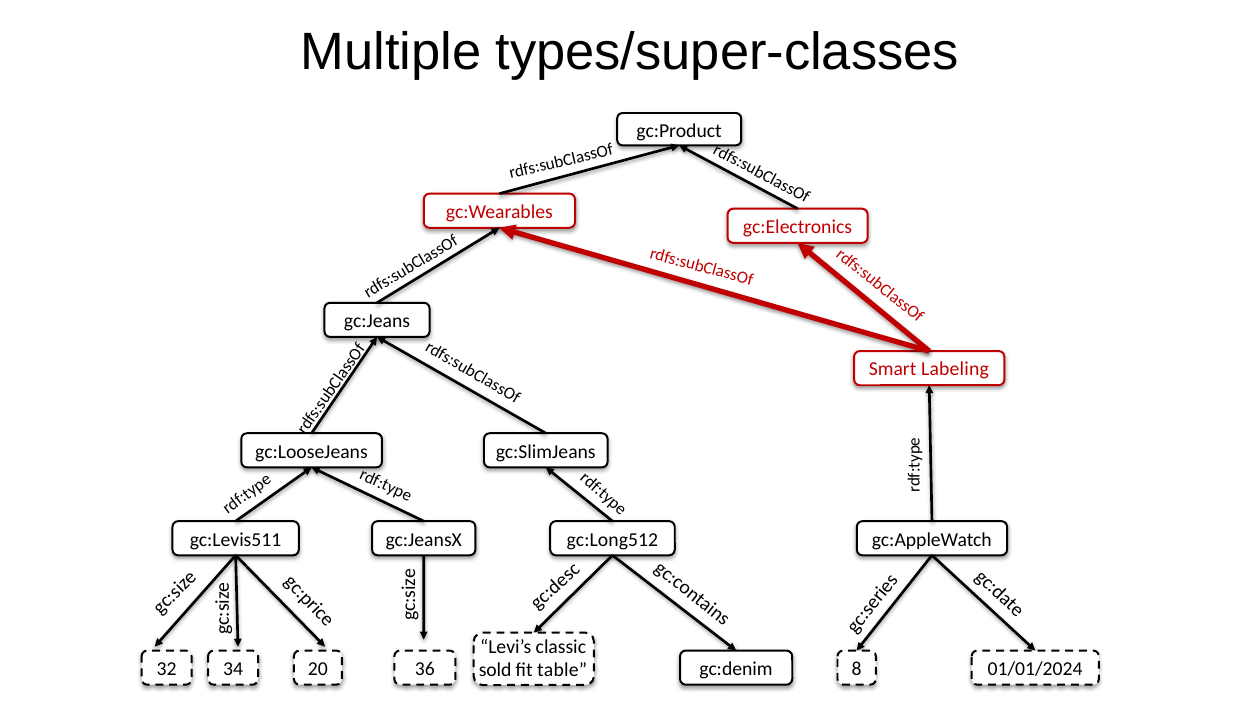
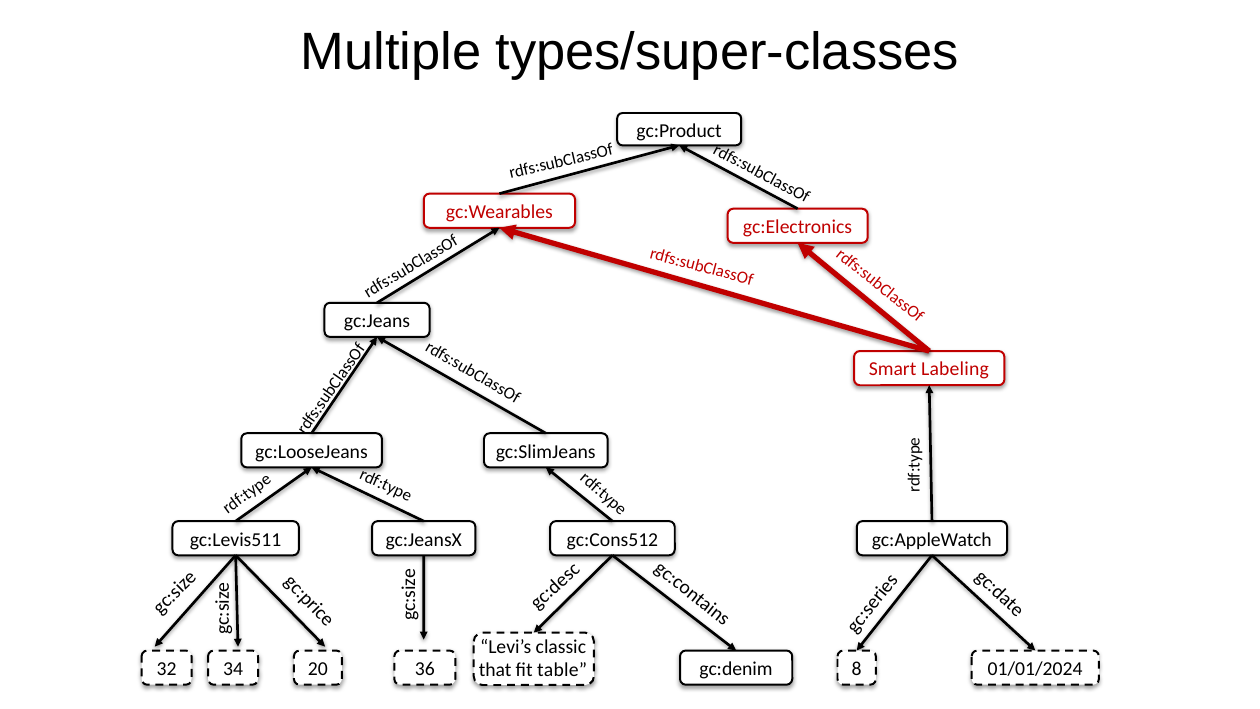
gc:Long512: gc:Long512 -> gc:Cons512
sold: sold -> that
